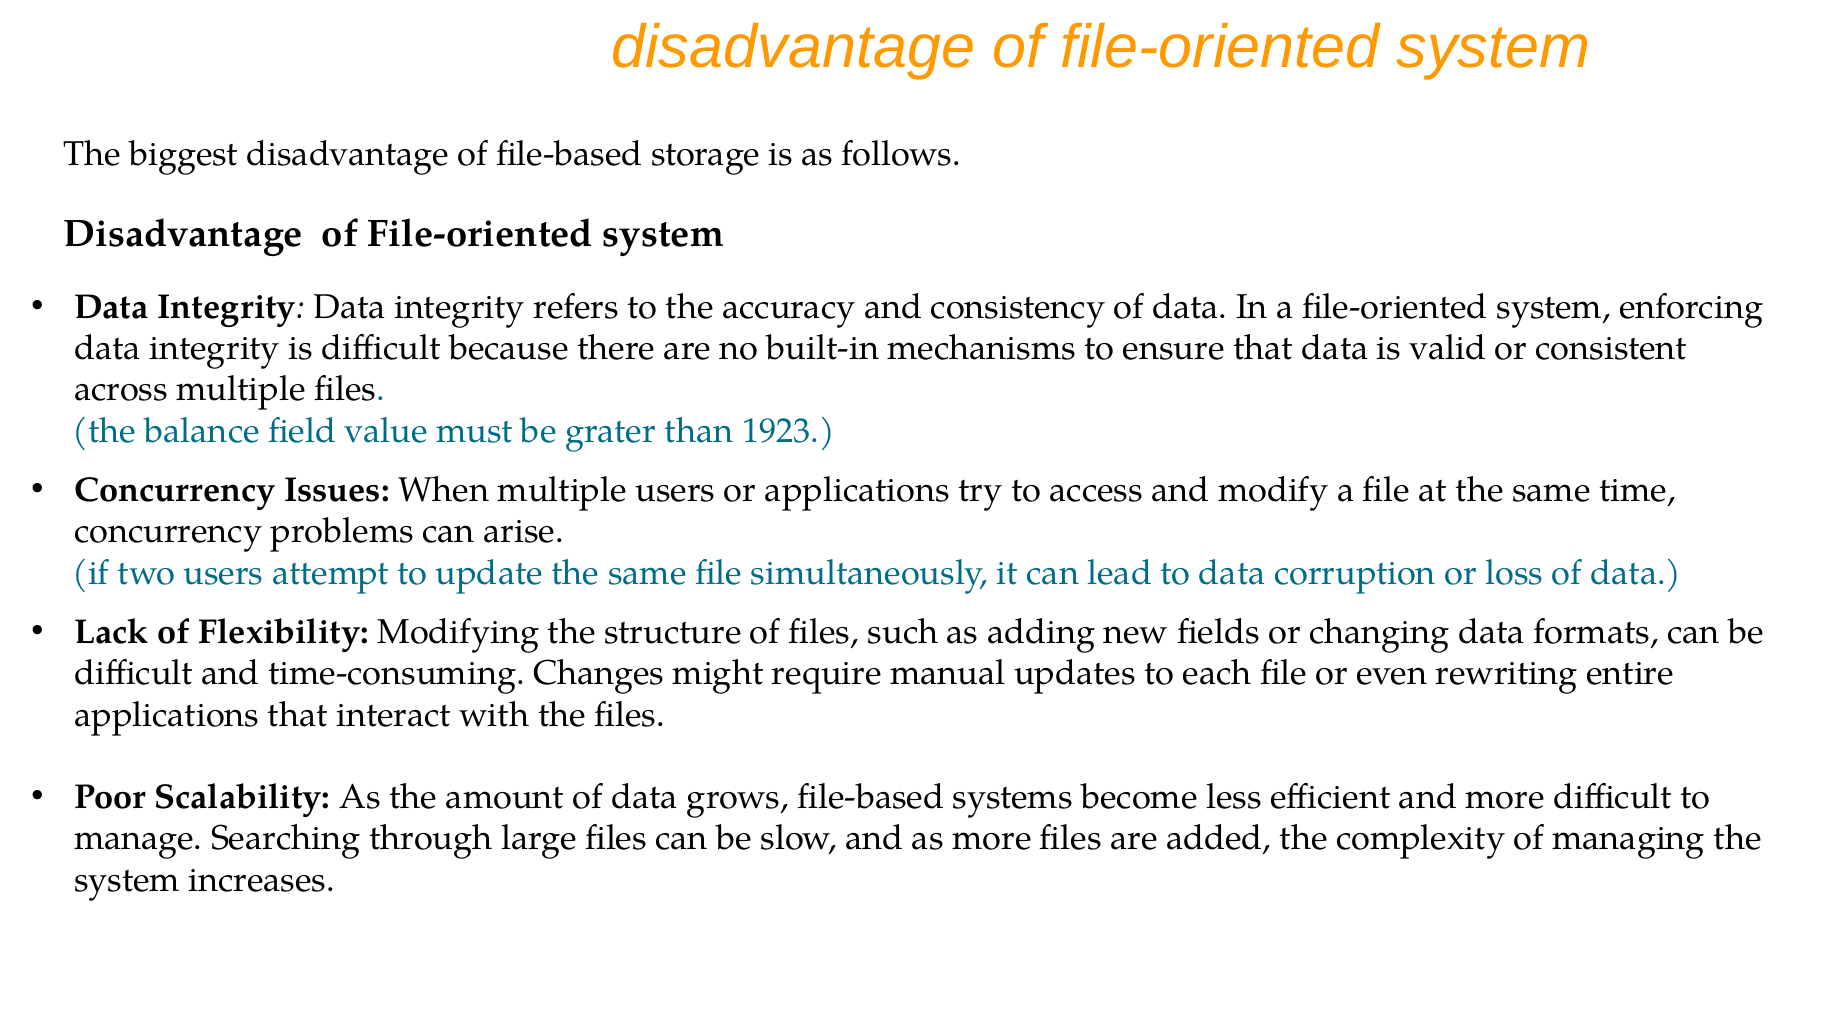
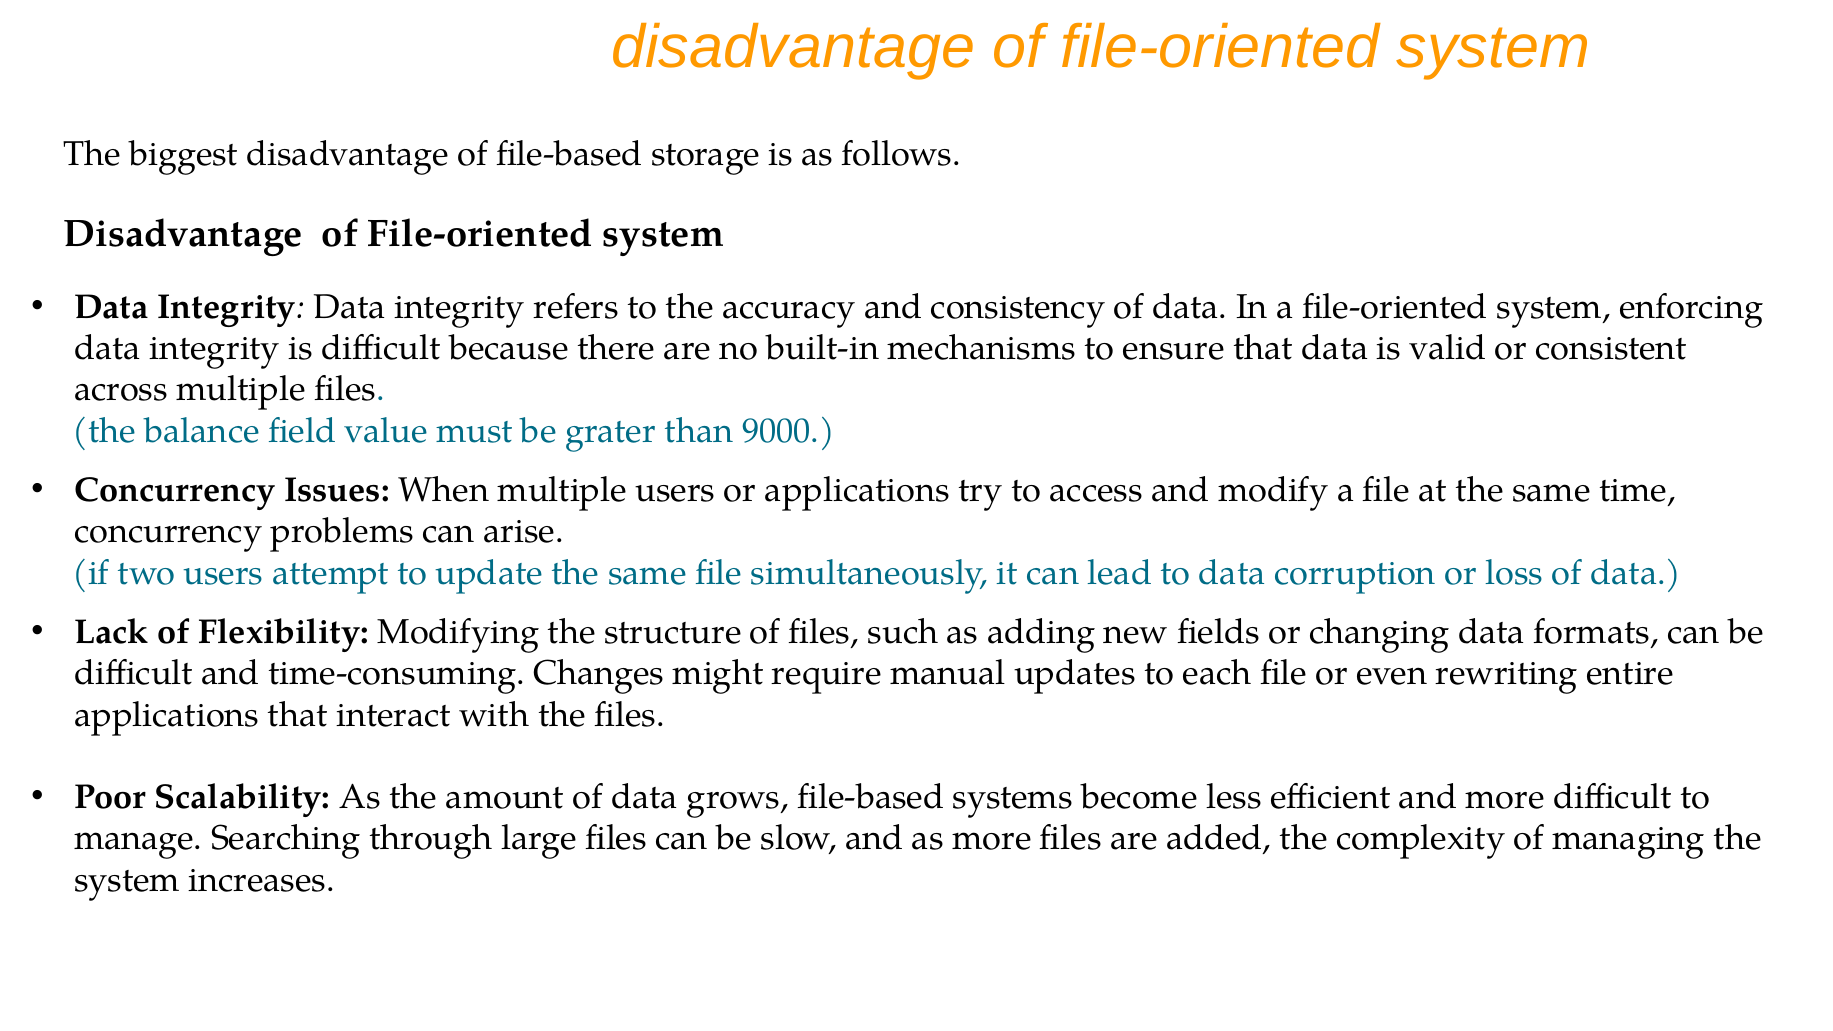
1923: 1923 -> 9000
